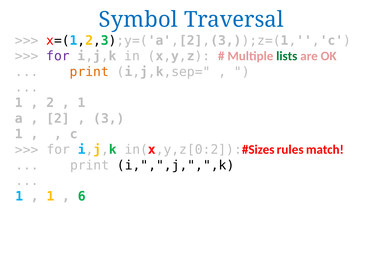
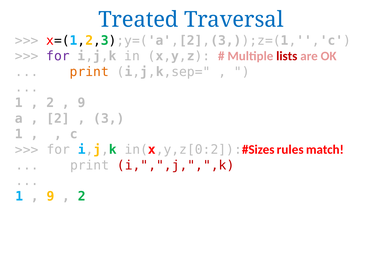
Symbol: Symbol -> Treated
lists colour: green -> red
1 at (82, 103): 1 -> 9
i,",",j,",",k colour: black -> red
1 at (50, 196): 1 -> 9
6 at (82, 196): 6 -> 2
